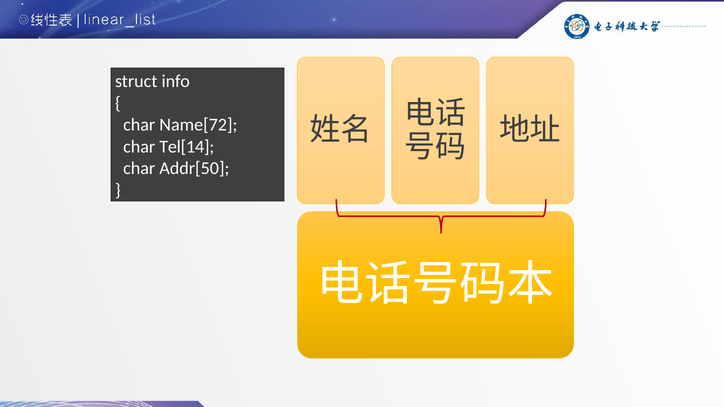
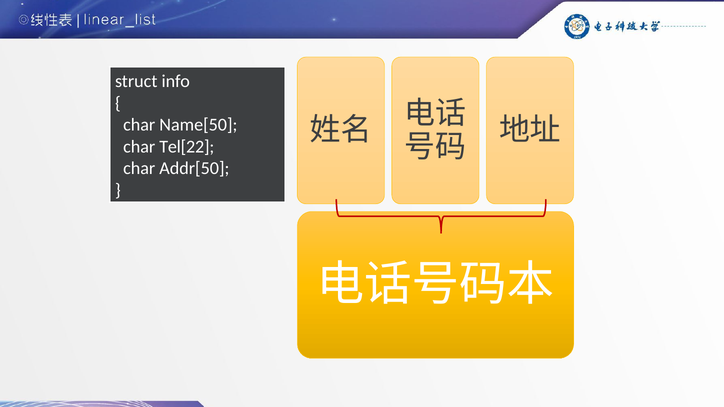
Name[72: Name[72 -> Name[50
Tel[14: Tel[14 -> Tel[22
